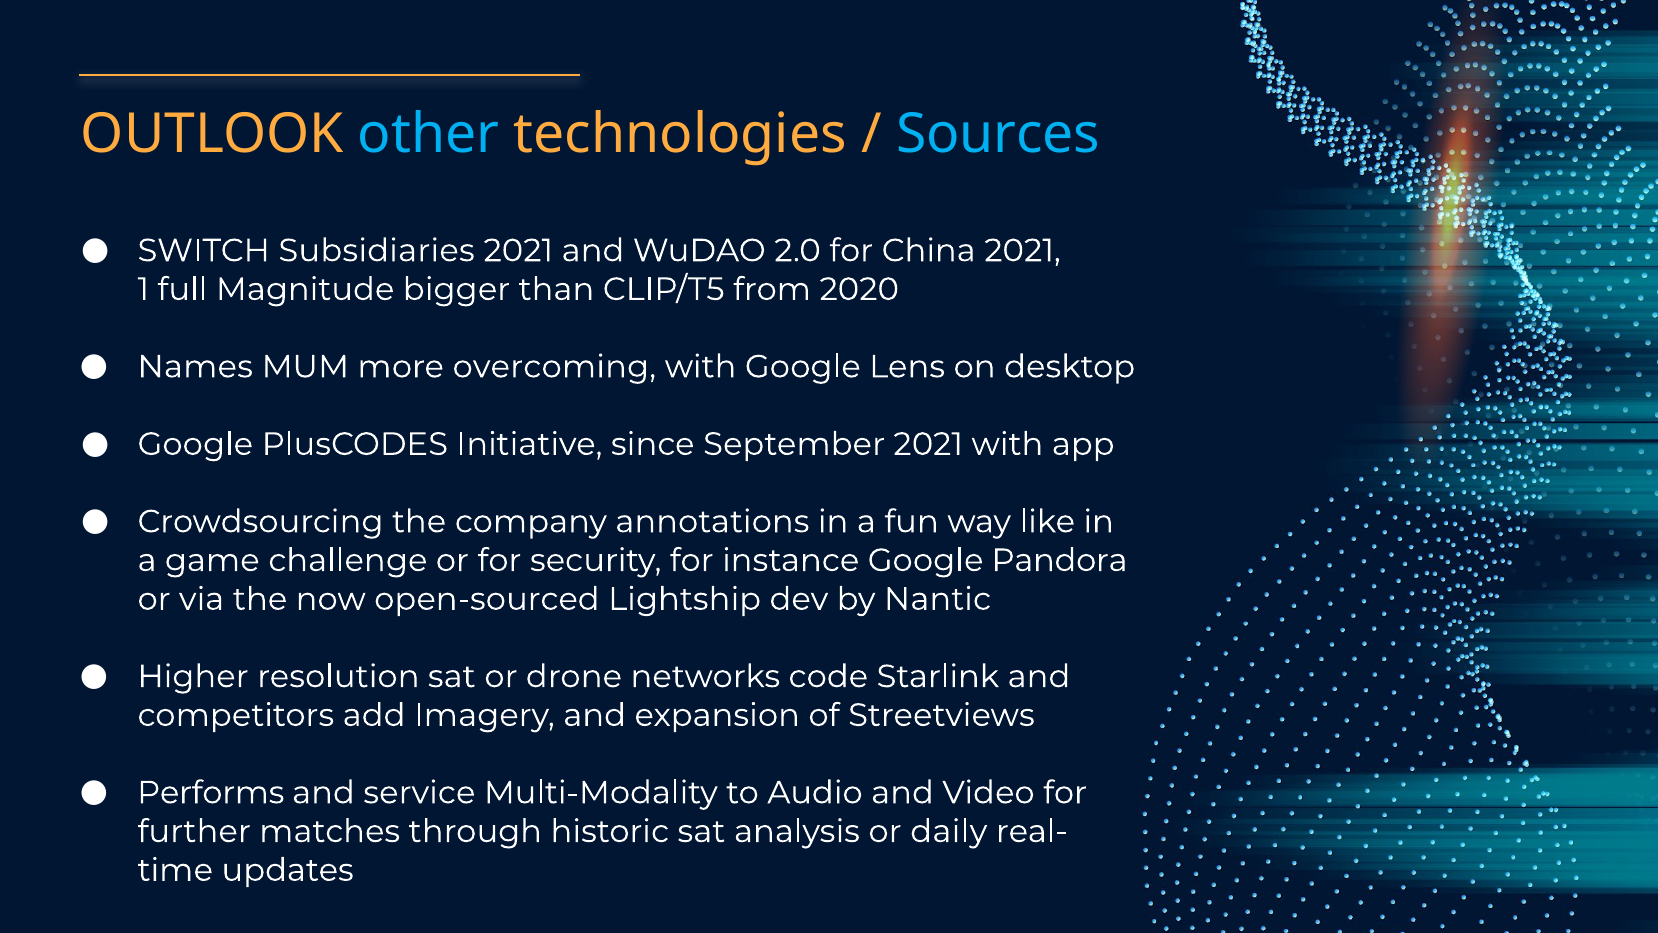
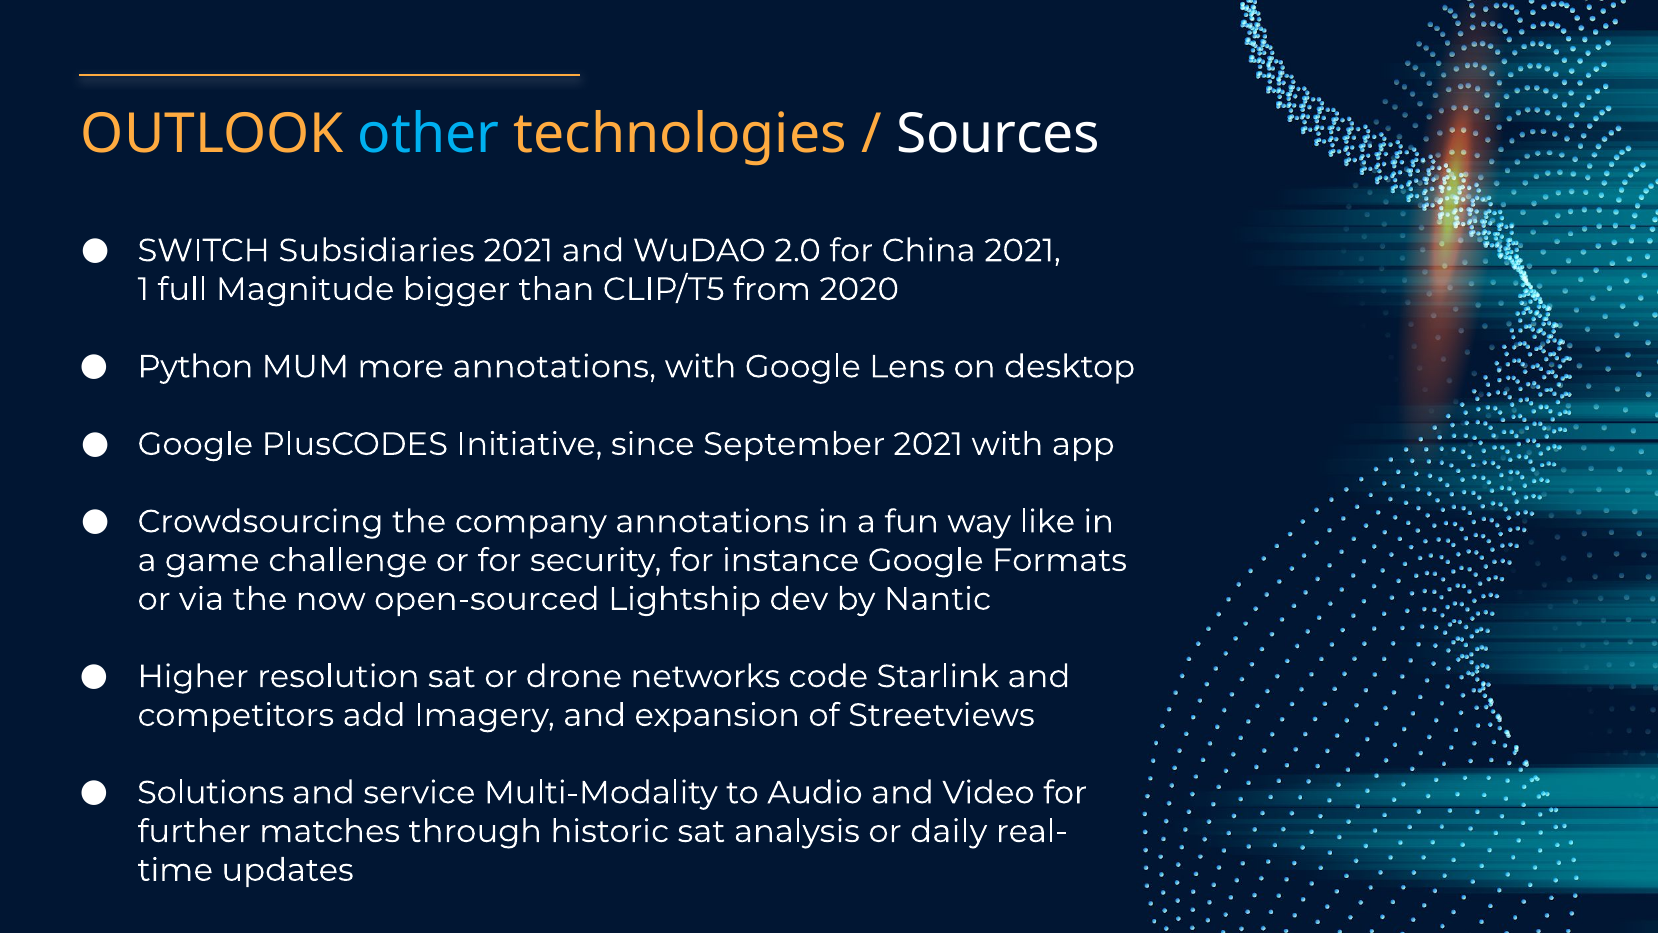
Sources colour: light blue -> white
Names: Names -> Python
more overcoming: overcoming -> annotations
Pandora: Pandora -> Formats
Performs: Performs -> Solutions
